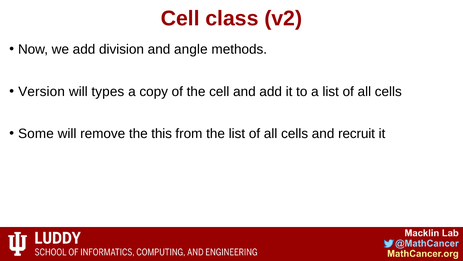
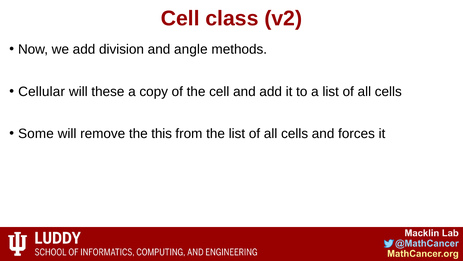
Version: Version -> Cellular
types: types -> these
recruit: recruit -> forces
